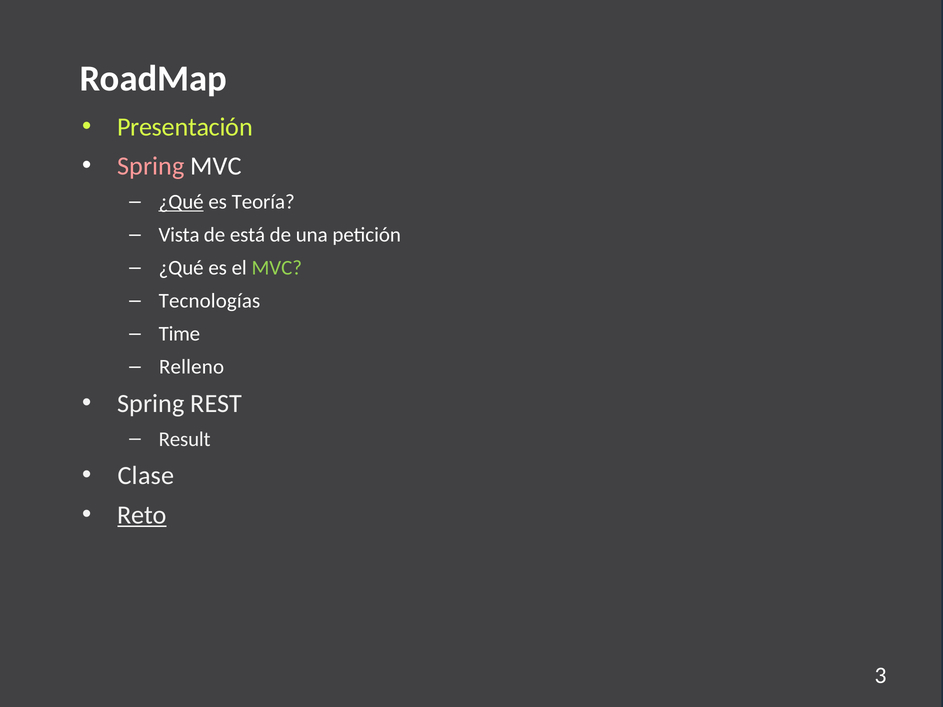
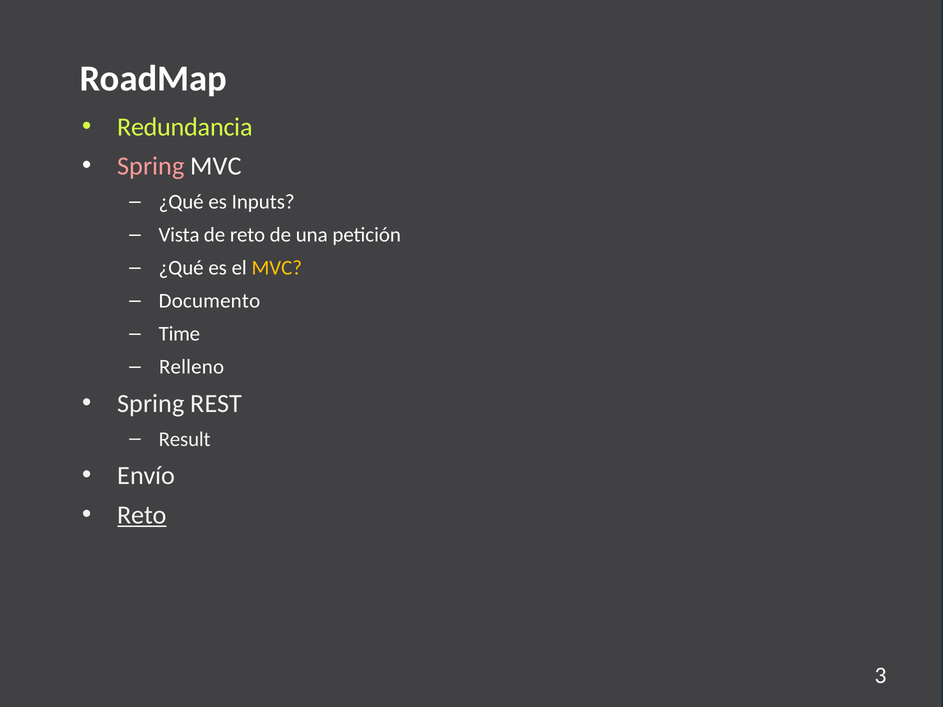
Presentación: Presentación -> Redundancia
¿Qué at (181, 202) underline: present -> none
Teoría: Teoría -> Inputs
de está: está -> reto
MVC at (277, 268) colour: light green -> yellow
Tecnologías: Tecnologías -> Documento
Clase: Clase -> Envío
